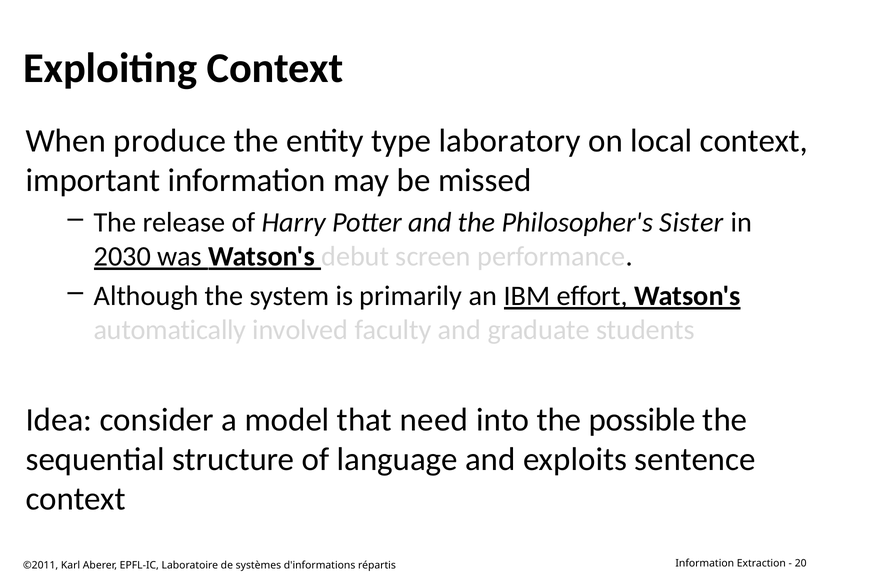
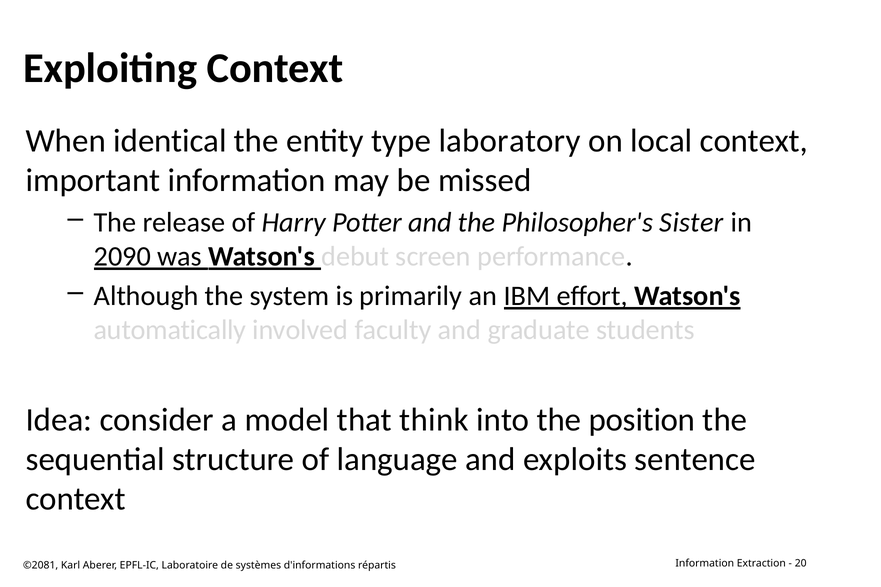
produce: produce -> identical
2030: 2030 -> 2090
need: need -> think
possible: possible -> position
©2011: ©2011 -> ©2081
